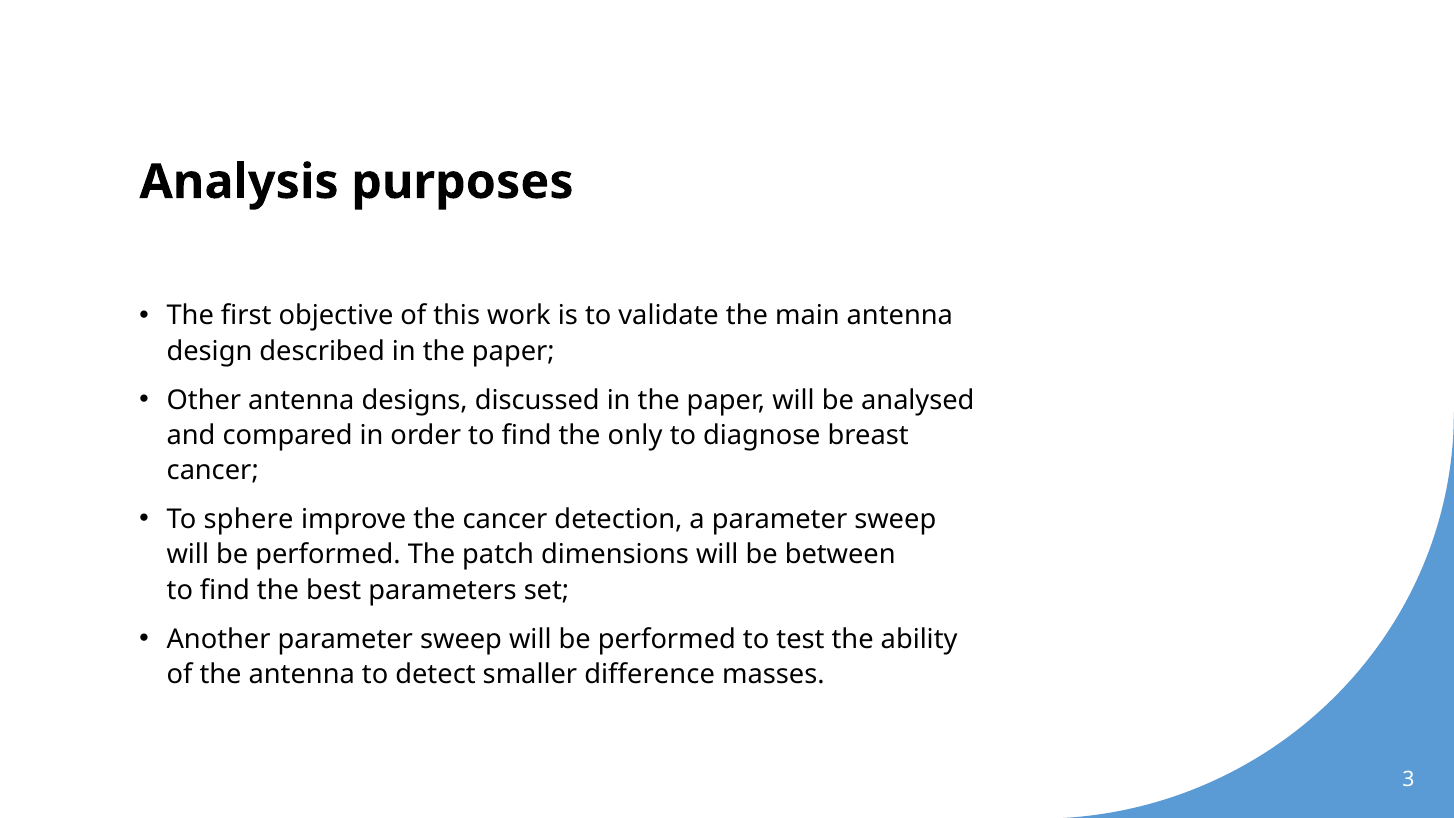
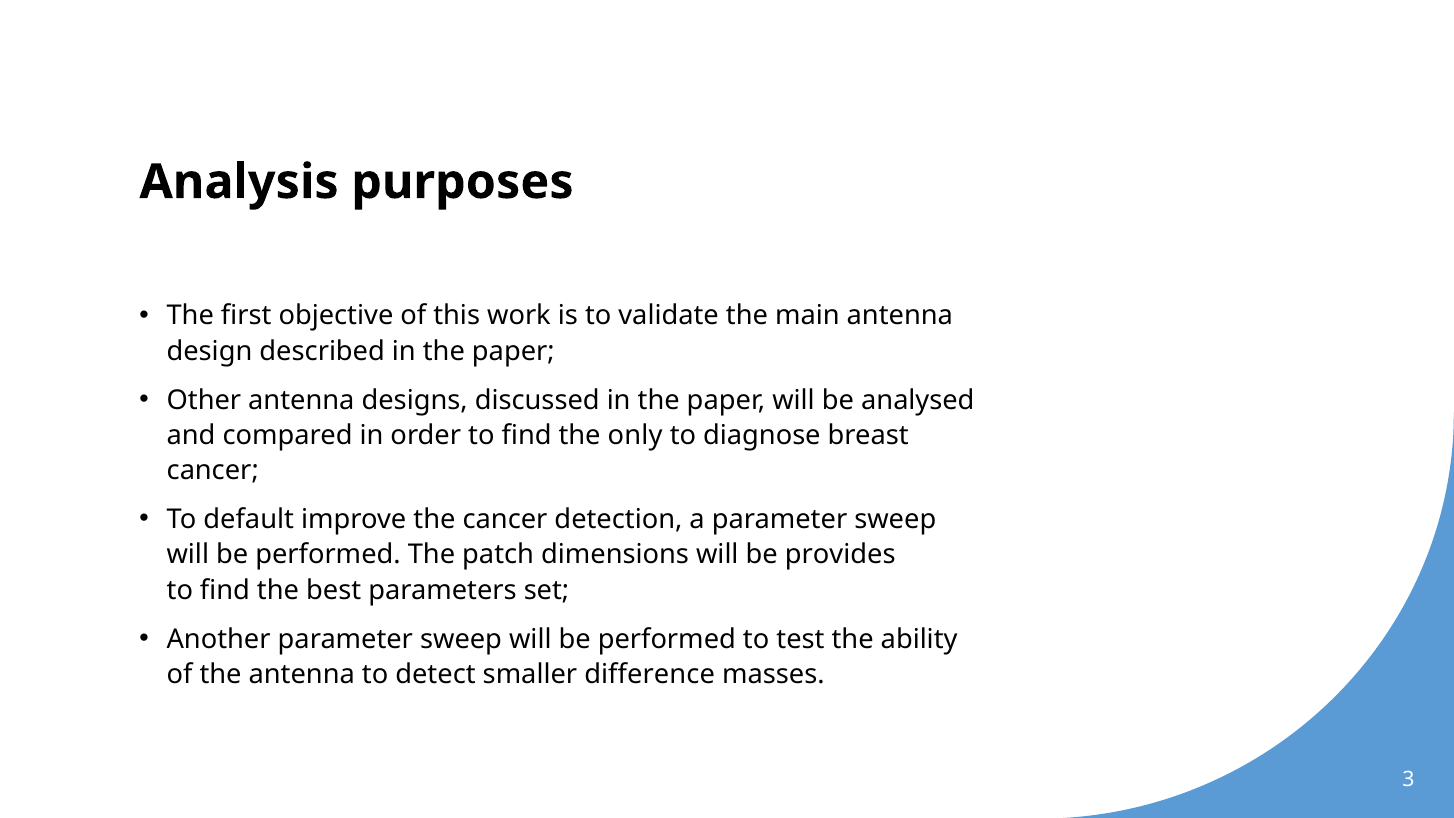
sphere: sphere -> default
between: between -> provides
